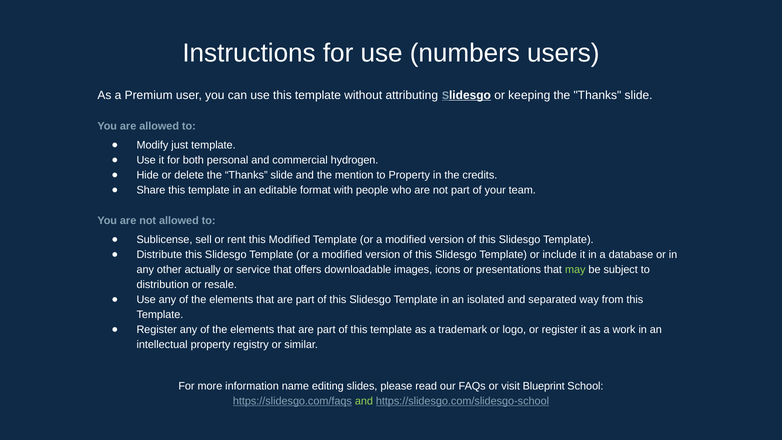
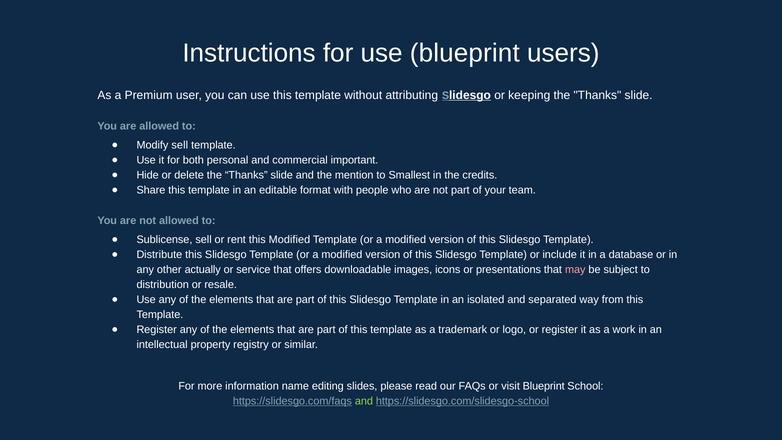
use numbers: numbers -> blueprint
Modify just: just -> sell
hydrogen: hydrogen -> important
to Property: Property -> Smallest
may colour: light green -> pink
